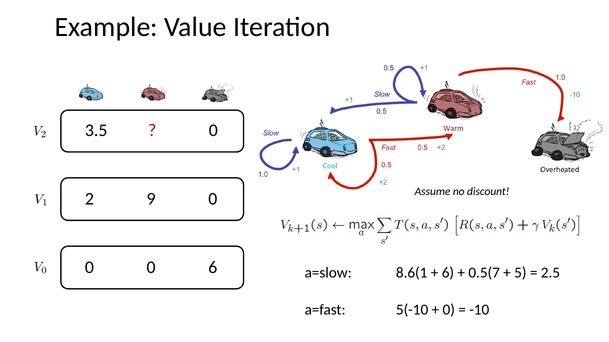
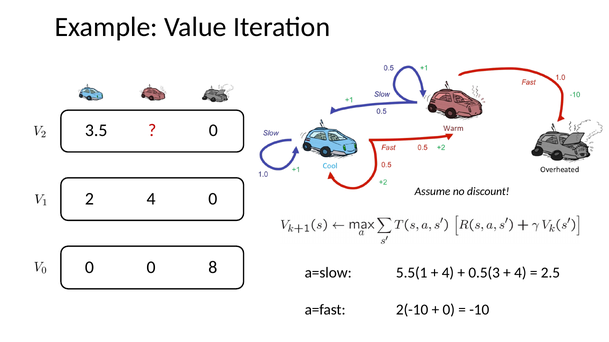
2 9: 9 -> 4
0 6: 6 -> 8
8.6(1: 8.6(1 -> 5.5(1
6 at (448, 273): 6 -> 4
0.5(7: 0.5(7 -> 0.5(3
5 at (520, 273): 5 -> 4
5(-10: 5(-10 -> 2(-10
